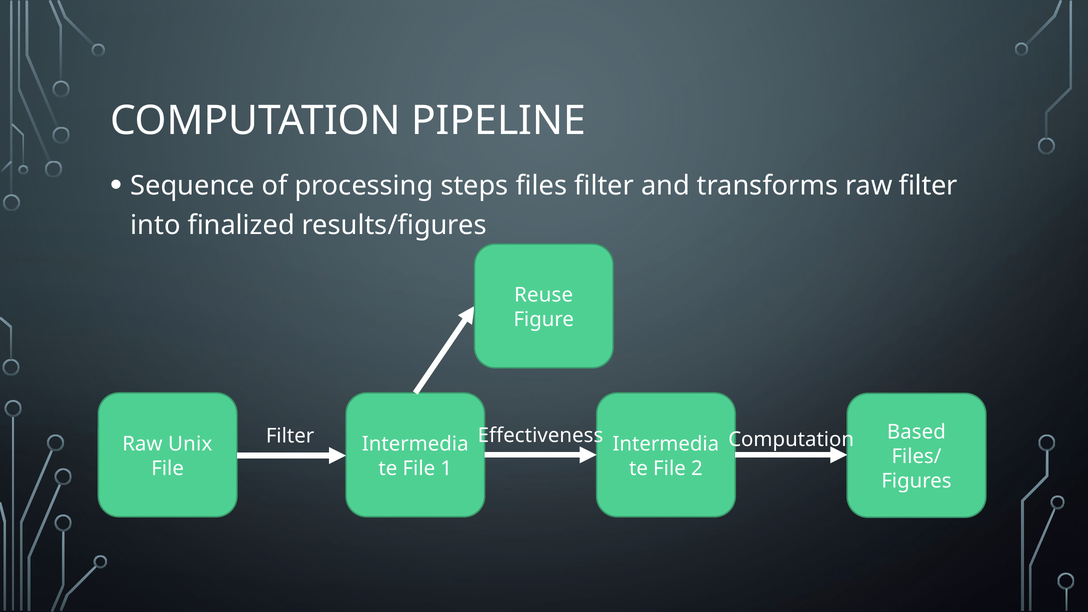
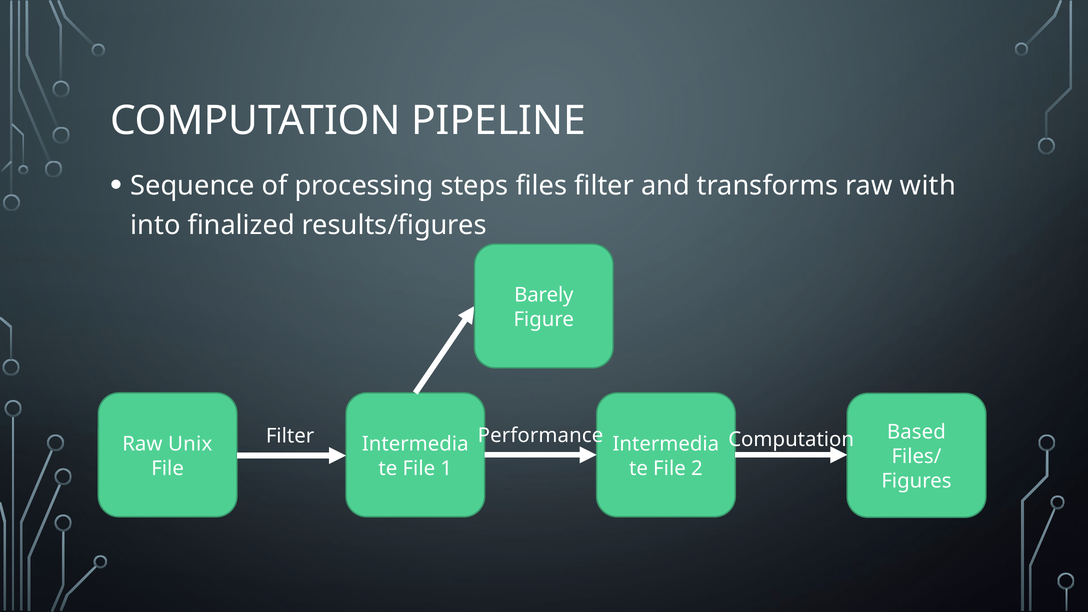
raw filter: filter -> with
Reuse: Reuse -> Barely
Effectiveness: Effectiveness -> Performance
